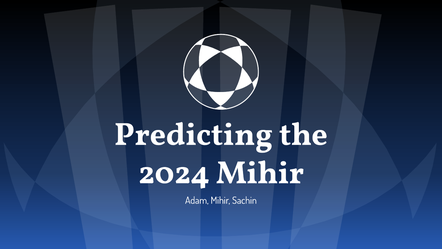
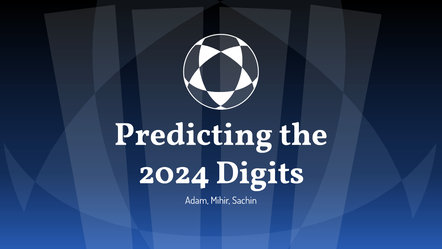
2024 Mihir: Mihir -> Digits
